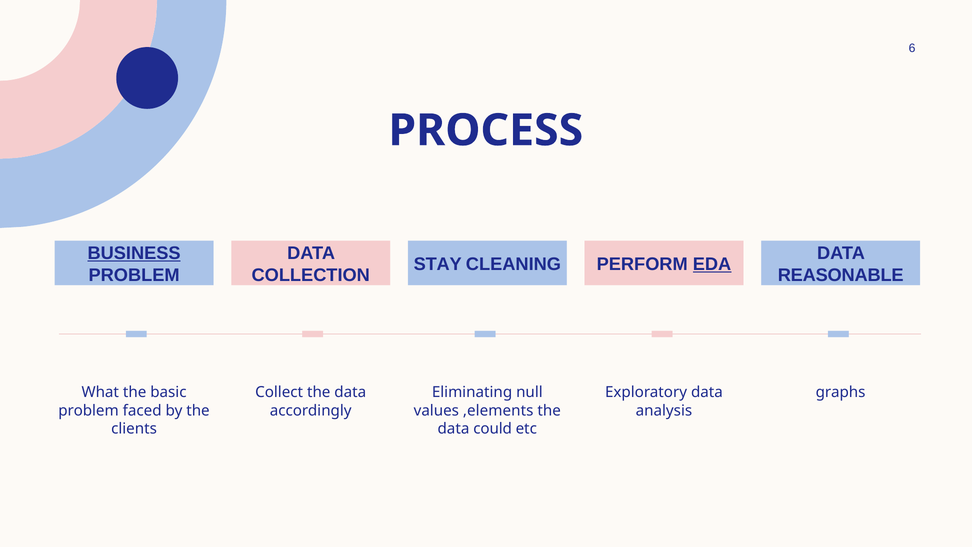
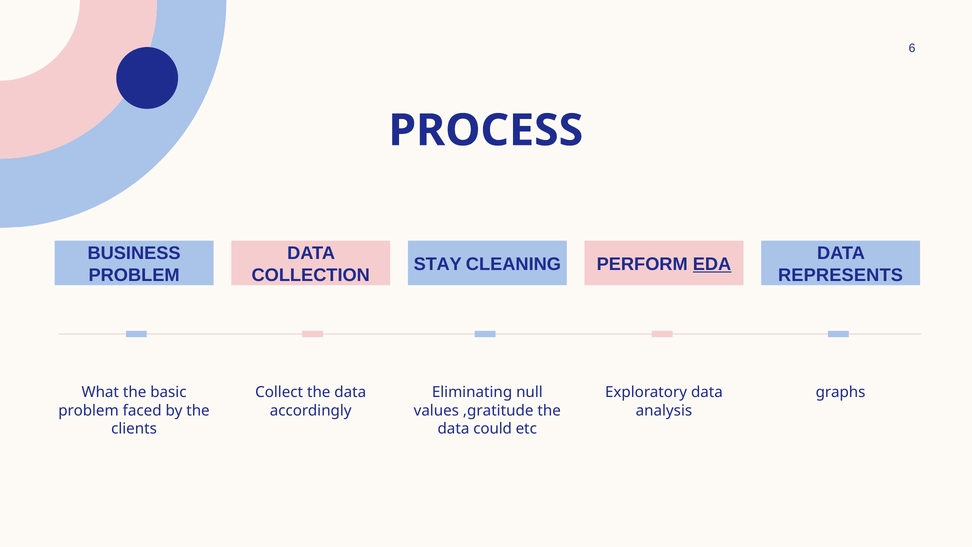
BUSINESS underline: present -> none
REASONABLE: REASONABLE -> REPRESENTS
,elements: ,elements -> ,gratitude
